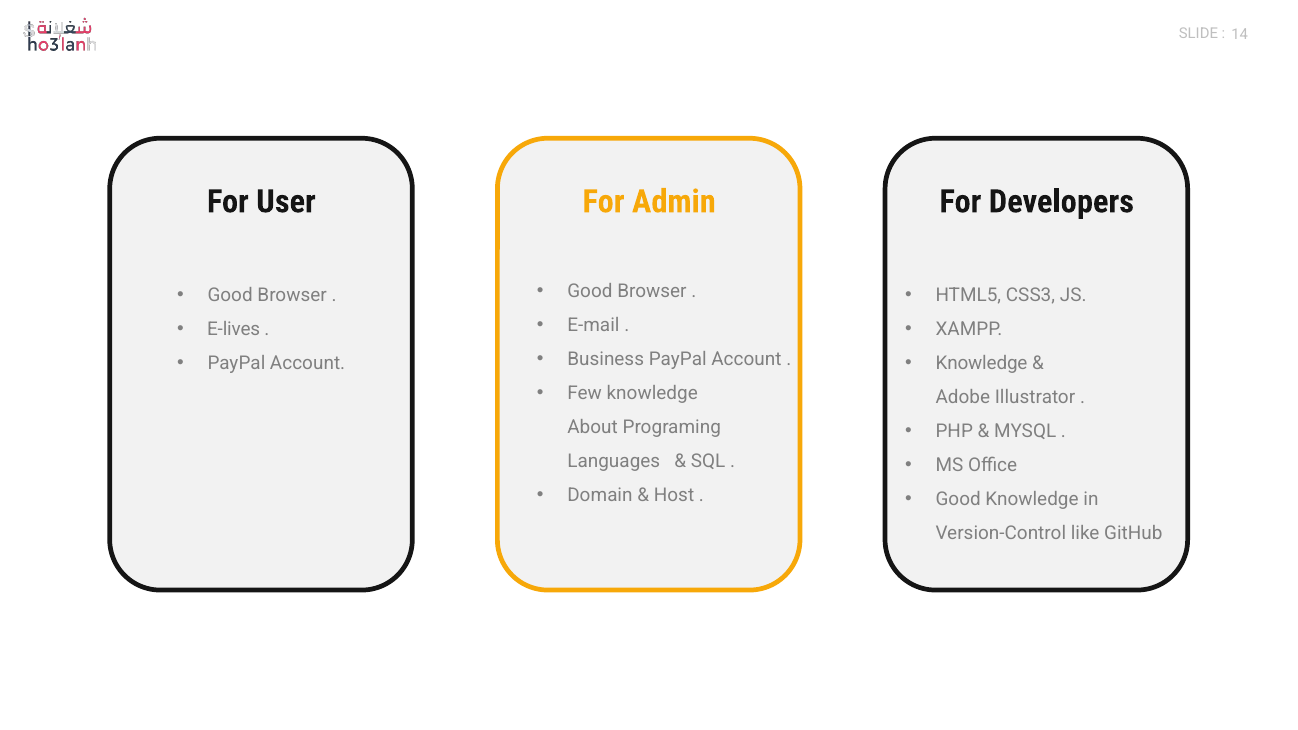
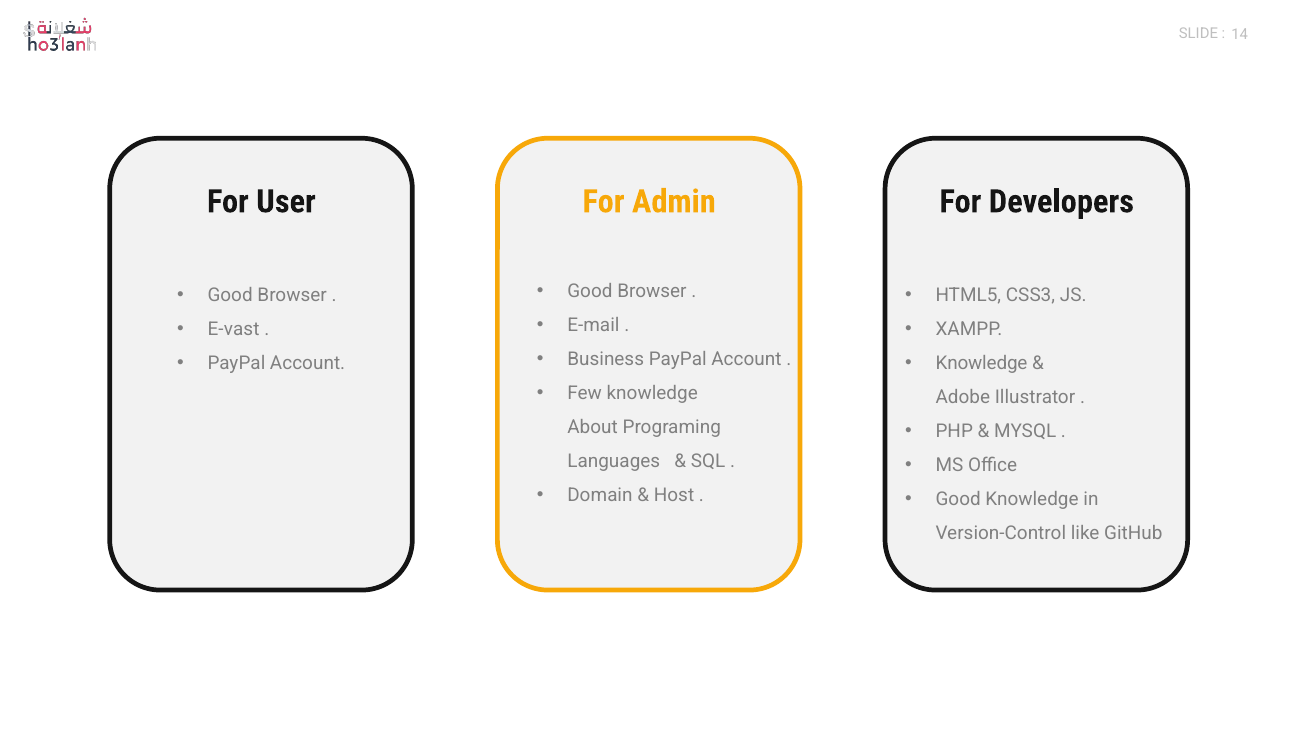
E-lives: E-lives -> E-vast
